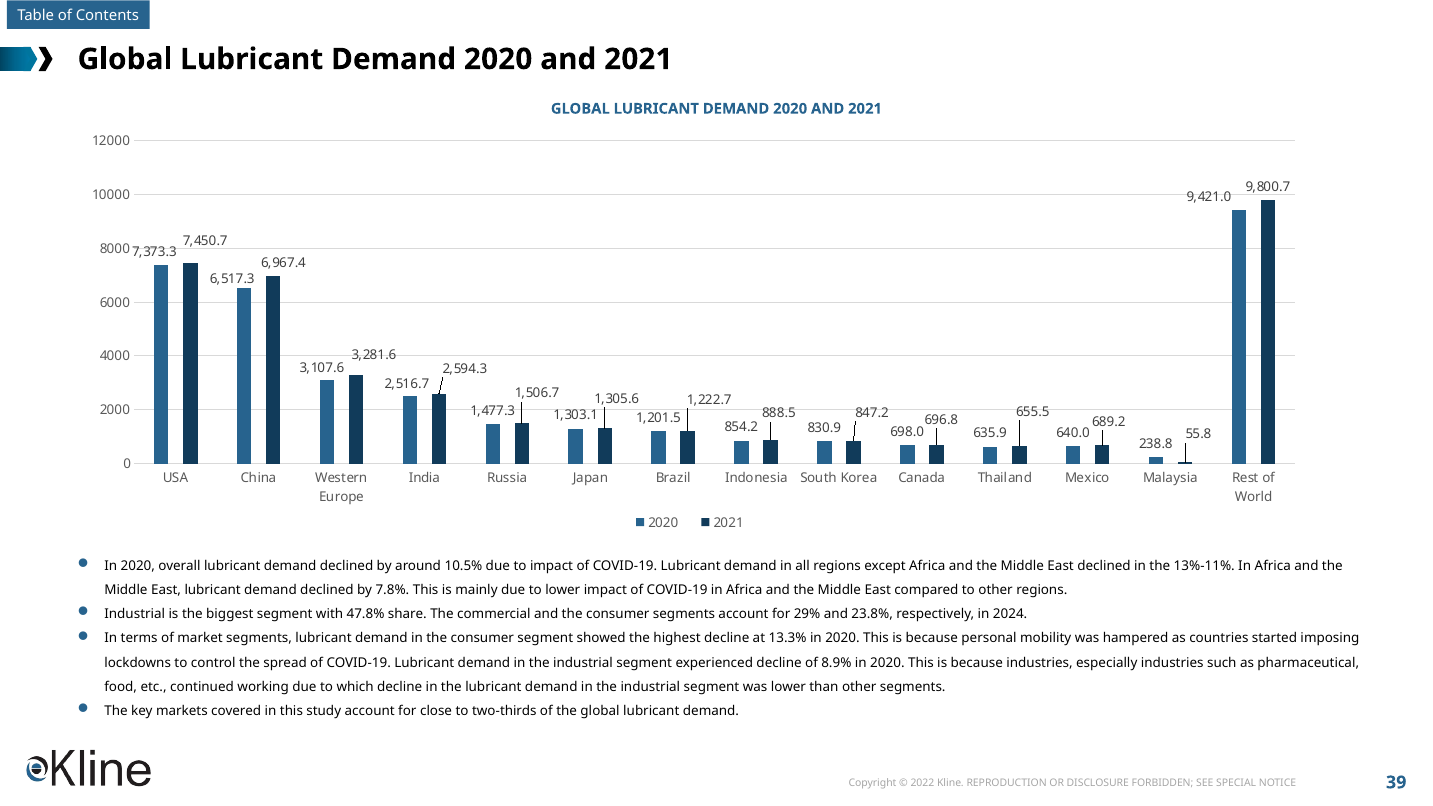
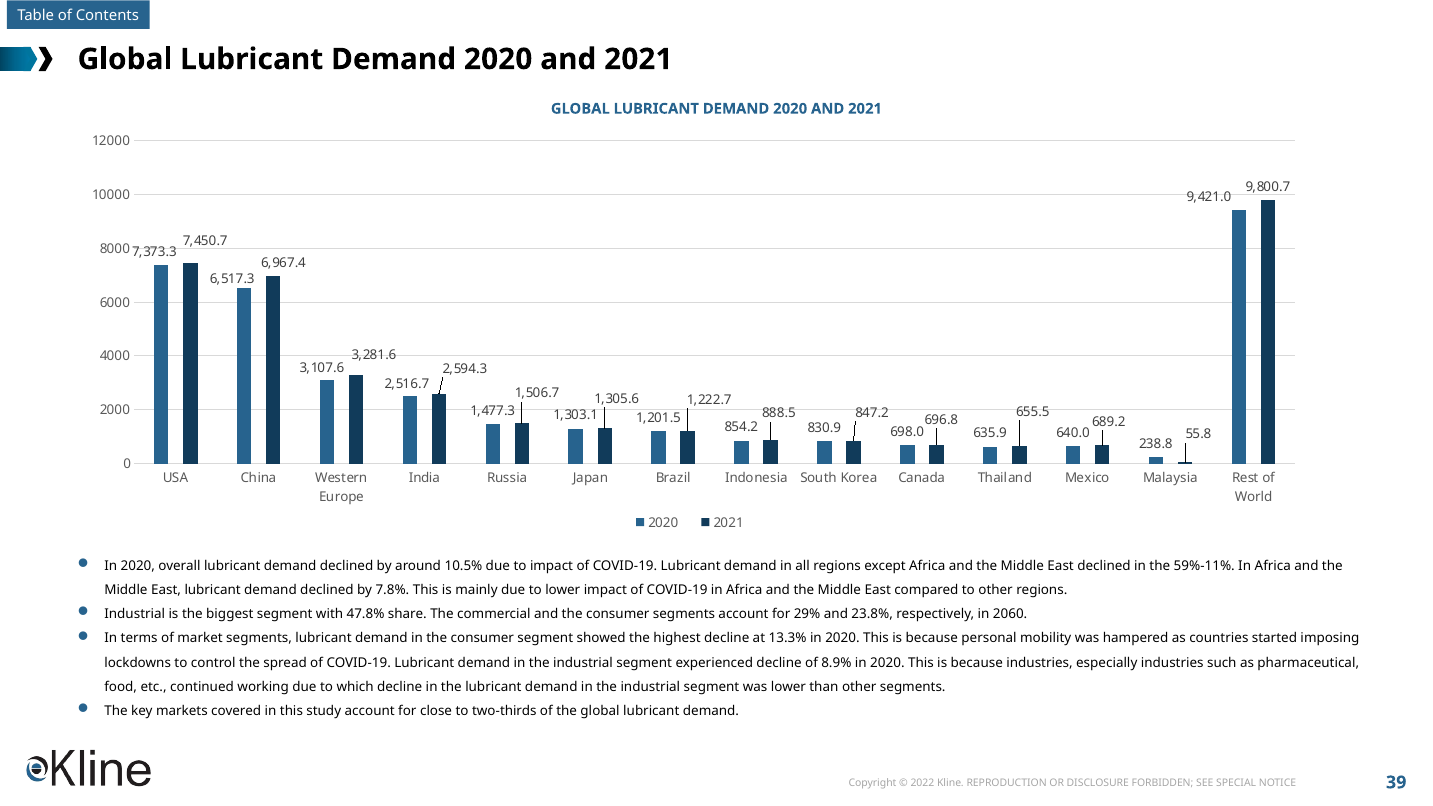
13%-11%: 13%-11% -> 59%-11%
2024: 2024 -> 2060
